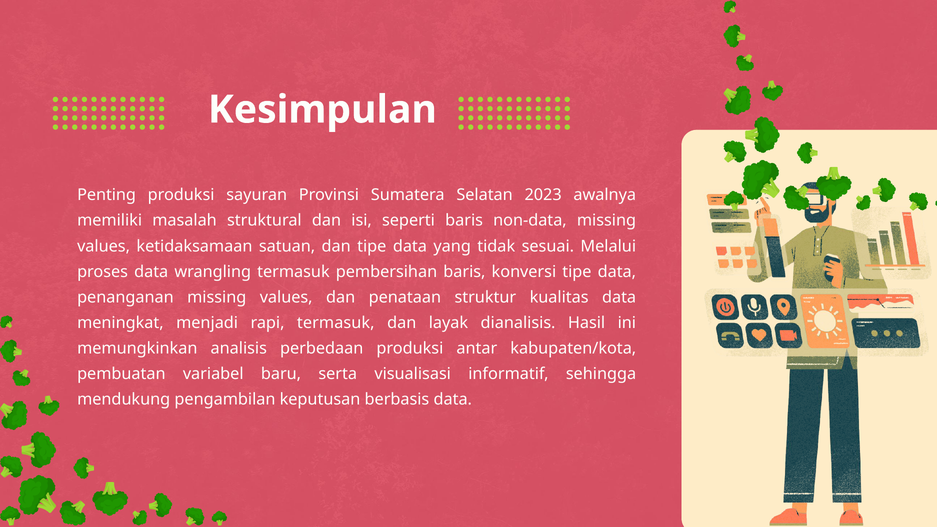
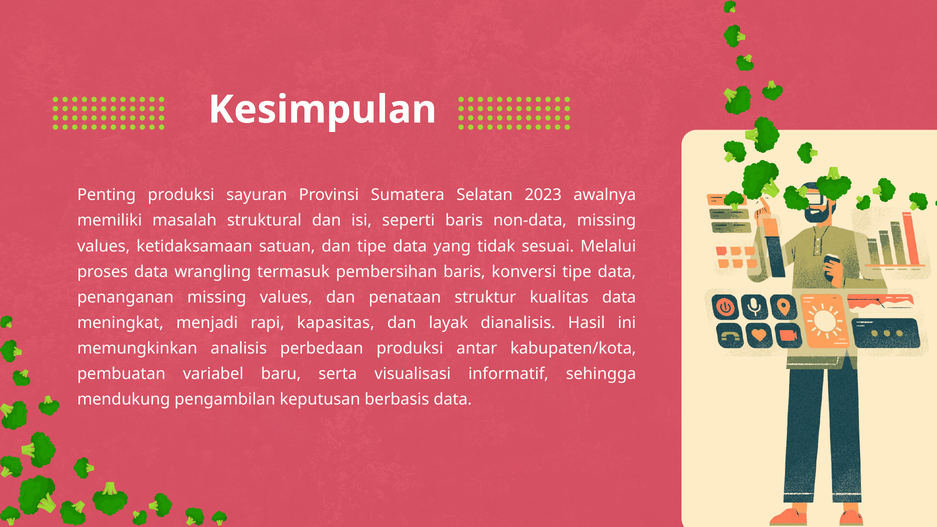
rapi termasuk: termasuk -> kapasitas
